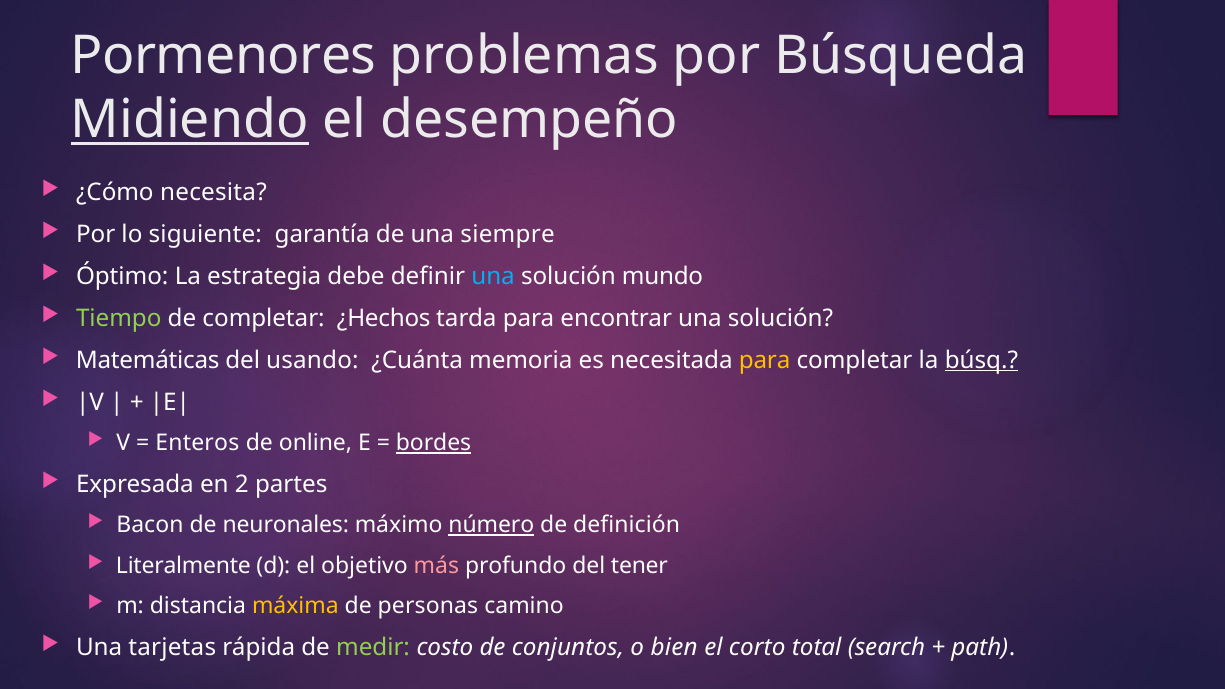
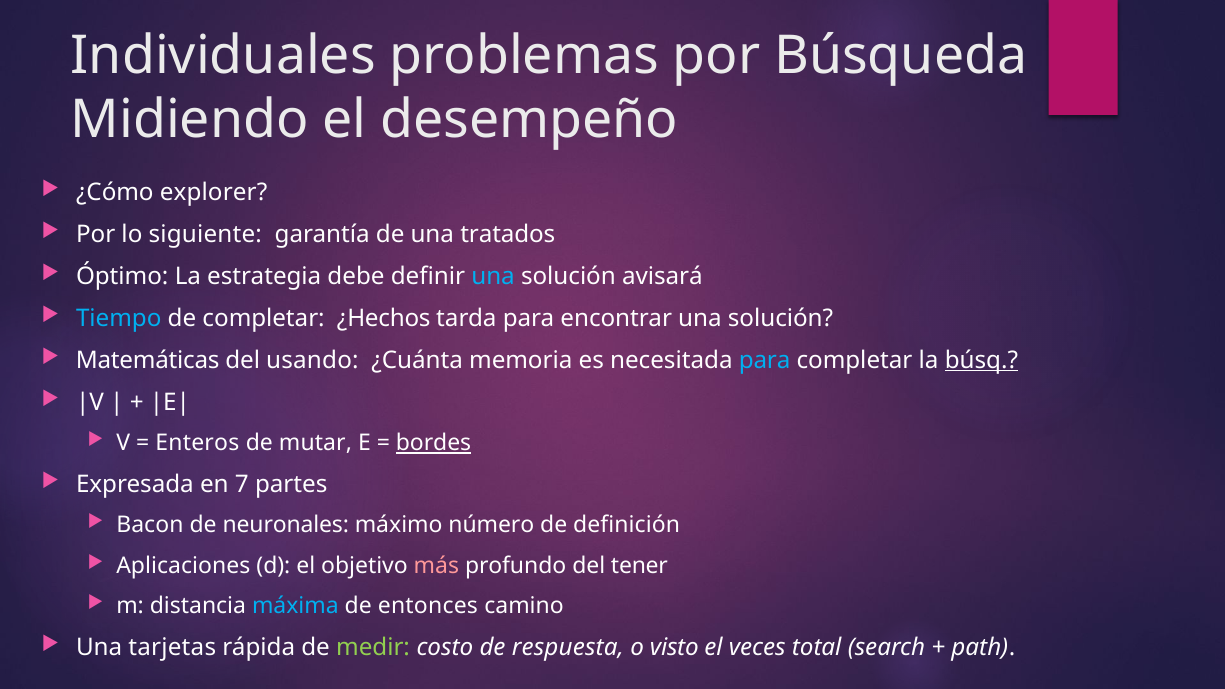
Pormenores: Pormenores -> Individuales
Midiendo underline: present -> none
necesita: necesita -> explorer
siempre: siempre -> tratados
mundo: mundo -> avisará
Tiempo colour: light green -> light blue
para at (765, 360) colour: yellow -> light blue
online: online -> mutar
2: 2 -> 7
número underline: present -> none
Literalmente: Literalmente -> Aplicaciones
máxima colour: yellow -> light blue
personas: personas -> entonces
conjuntos: conjuntos -> respuesta
bien: bien -> visto
corto: corto -> veces
